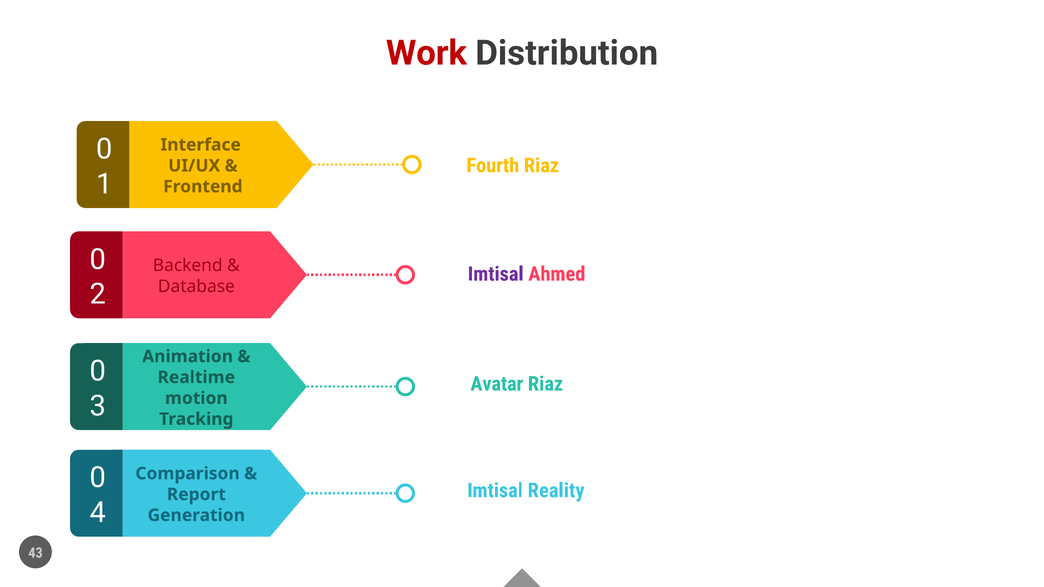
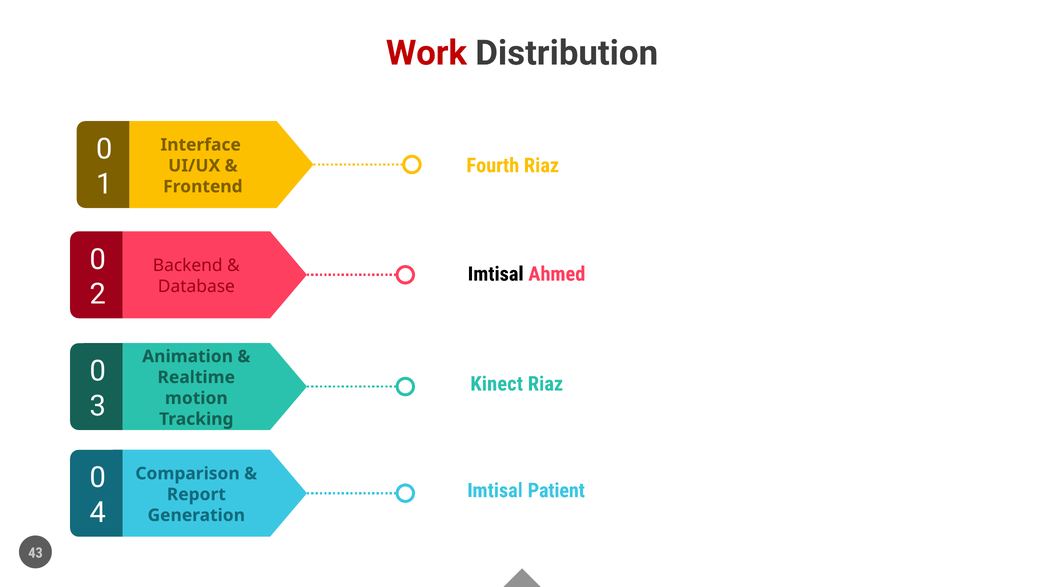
Imtisal at (496, 274) colour: purple -> black
Avatar: Avatar -> Kinect
Reality: Reality -> Patient
